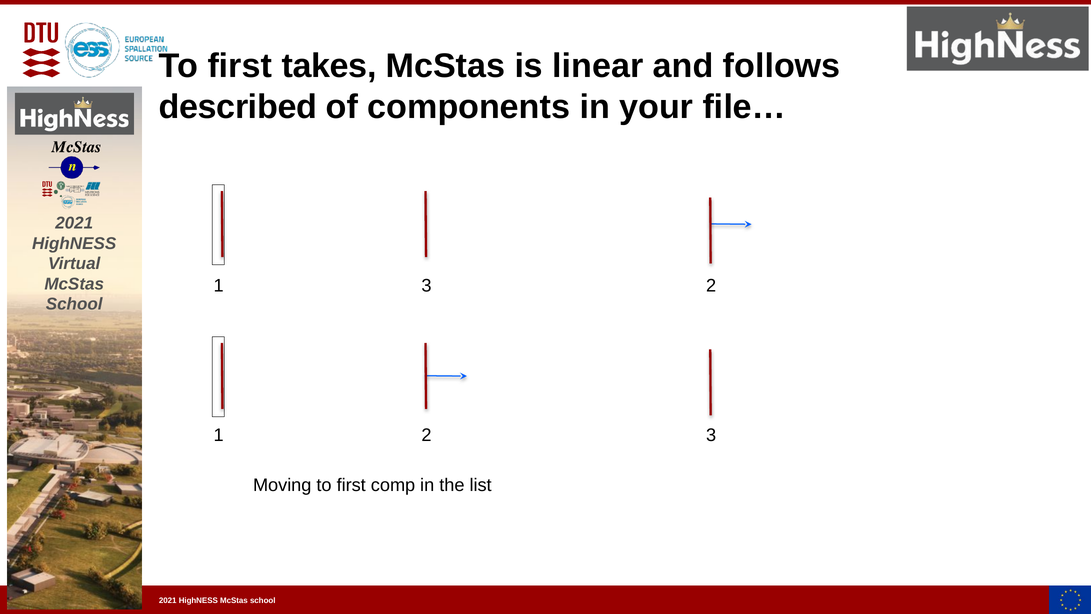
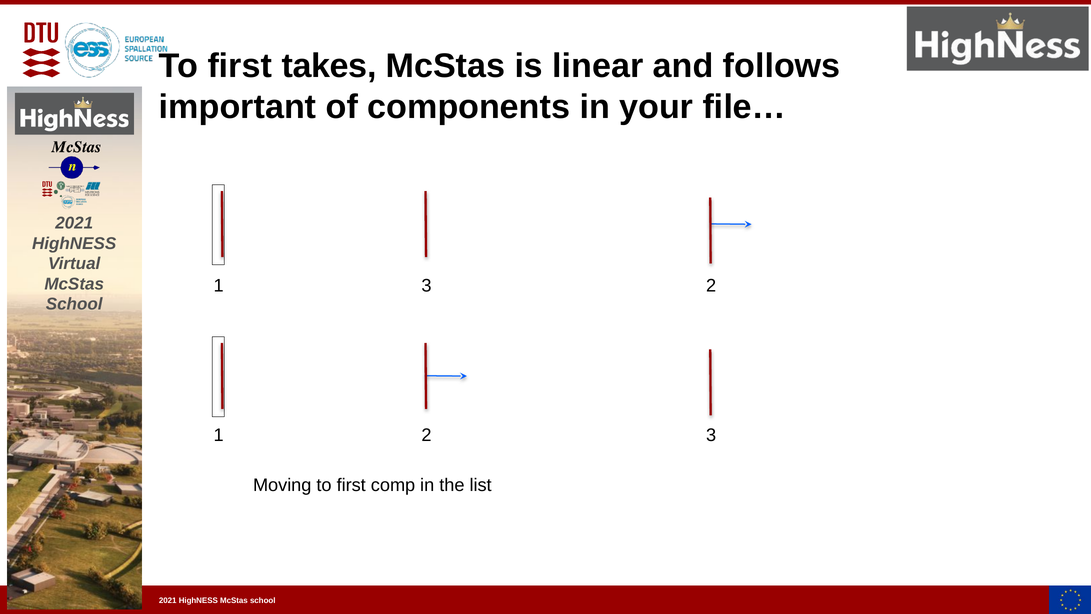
described: described -> important
